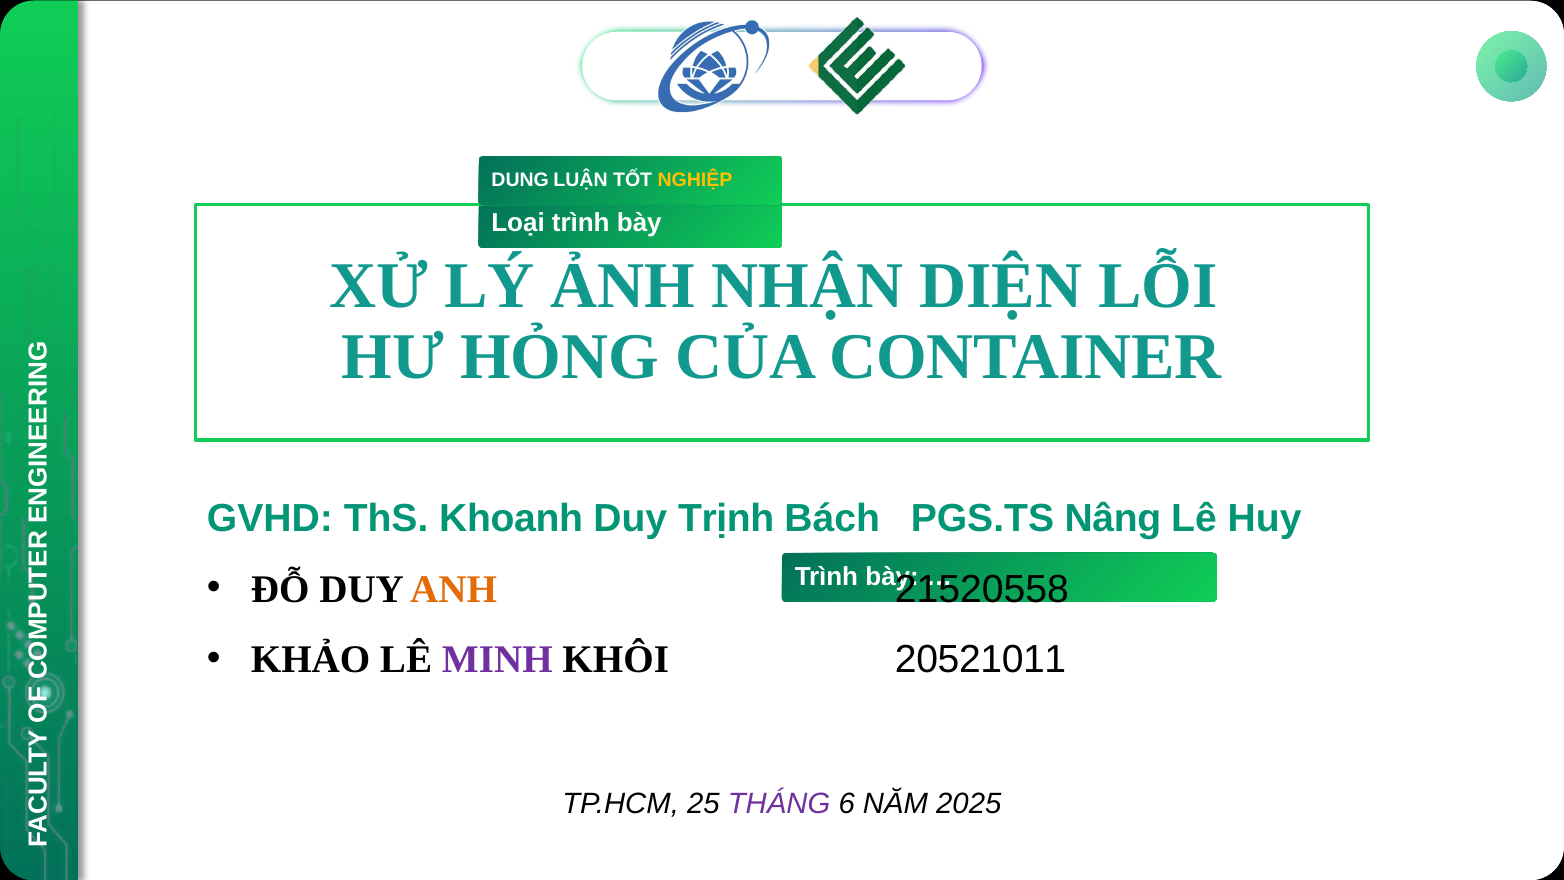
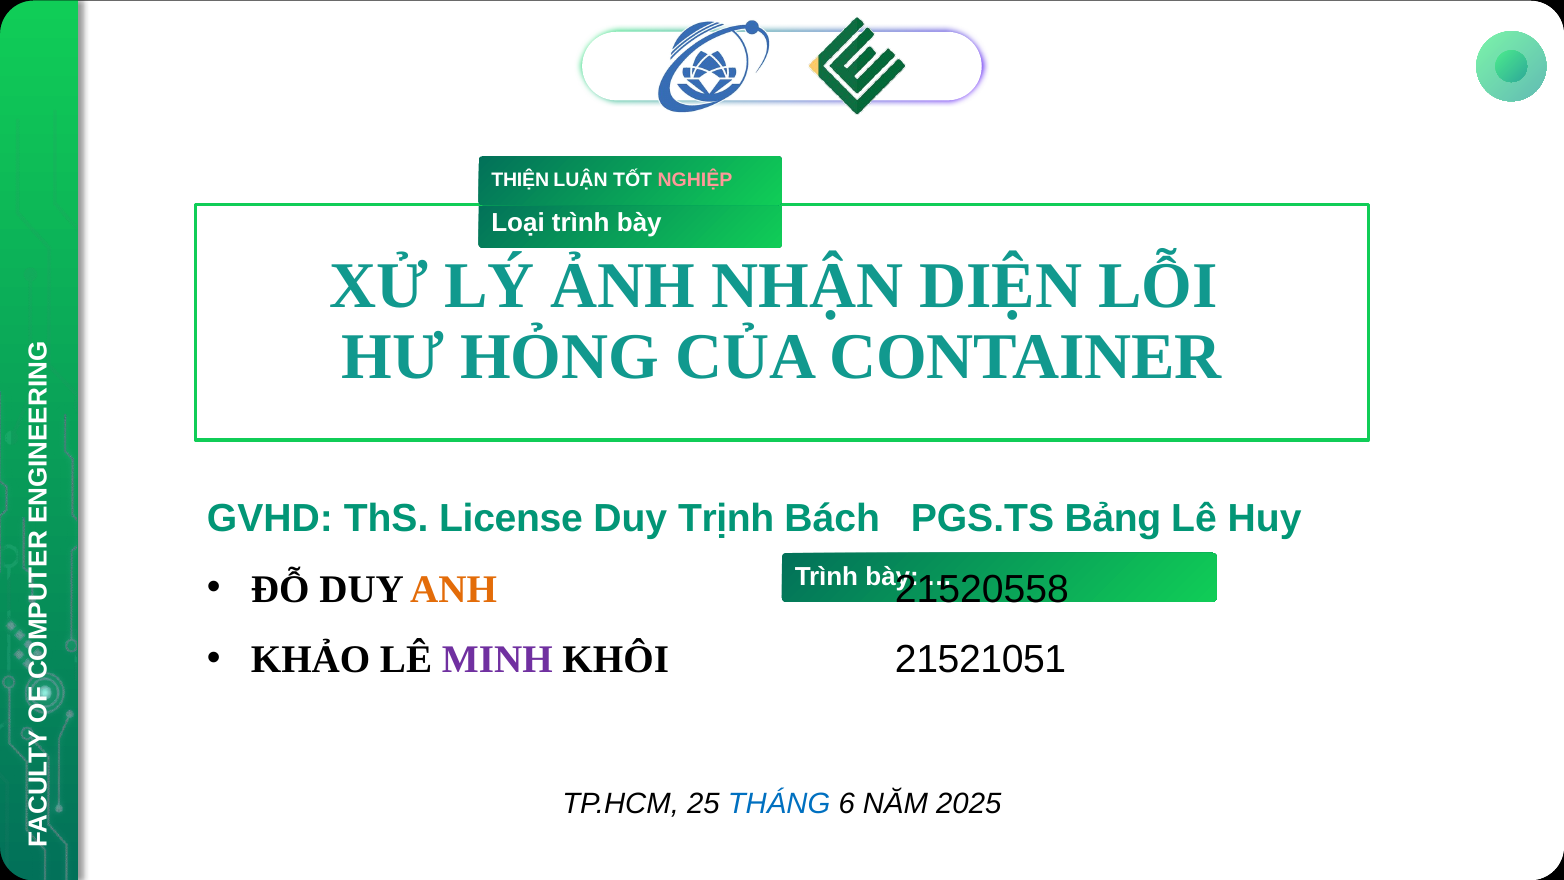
DUNG: DUNG -> THIỆN
NGHIỆP colour: yellow -> pink
Khoanh: Khoanh -> License
Nâng: Nâng -> Bảng
20521011: 20521011 -> 21521051
THÁNG colour: purple -> blue
